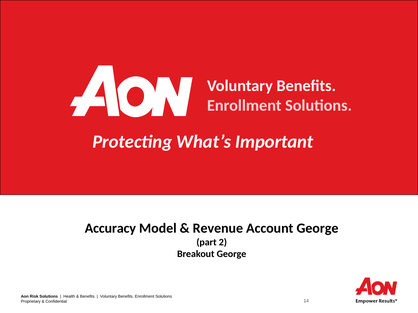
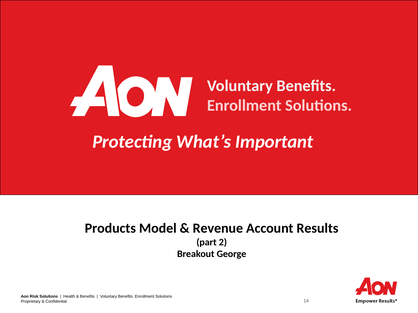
Accuracy: Accuracy -> Products
Account George: George -> Results
